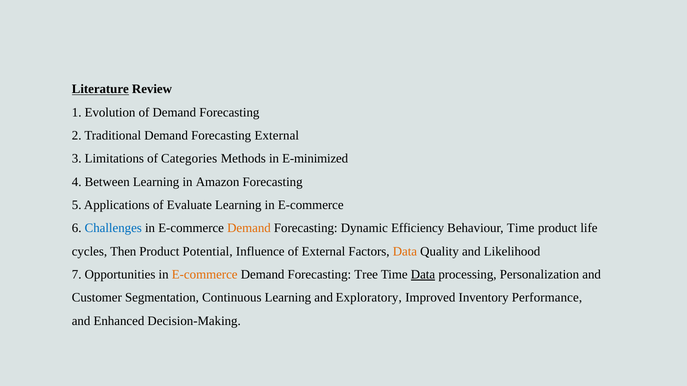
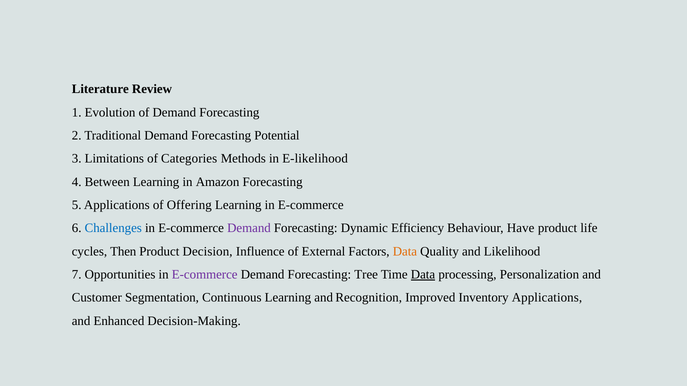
Literature underline: present -> none
Forecasting External: External -> Potential
E-minimized: E-minimized -> E-likelihood
Evaluate: Evaluate -> Offering
Demand at (249, 228) colour: orange -> purple
Behaviour Time: Time -> Have
Potential: Potential -> Decision
E-commerce at (205, 275) colour: orange -> purple
Exploratory: Exploratory -> Recognition
Inventory Performance: Performance -> Applications
